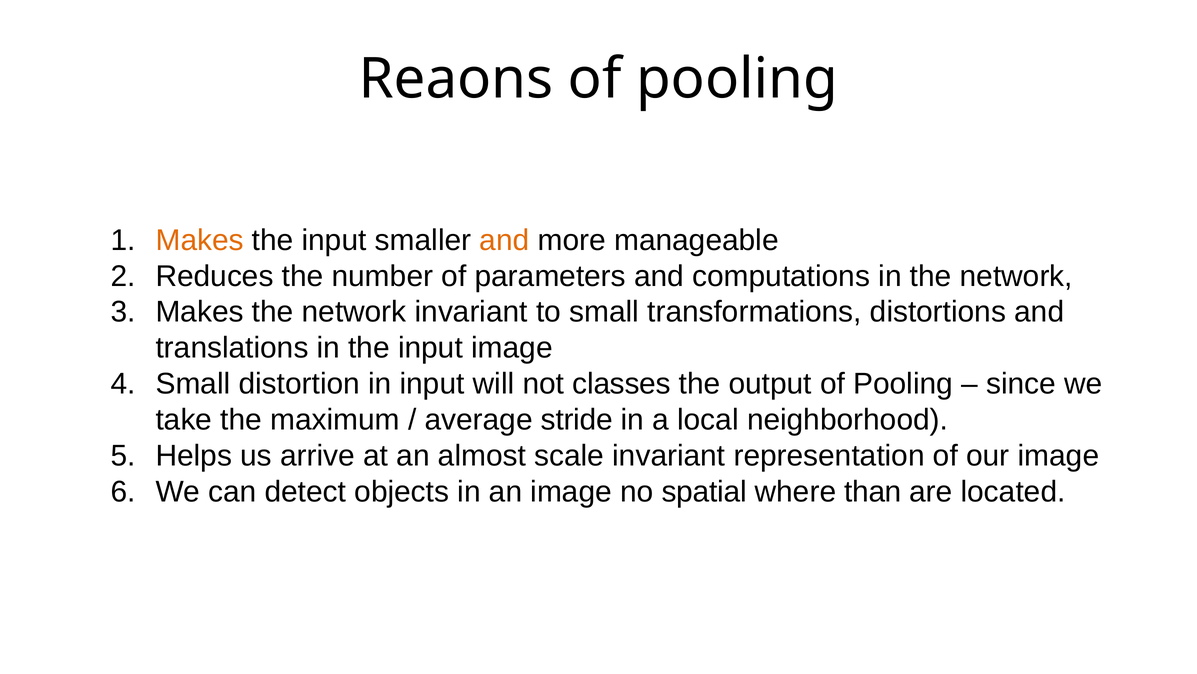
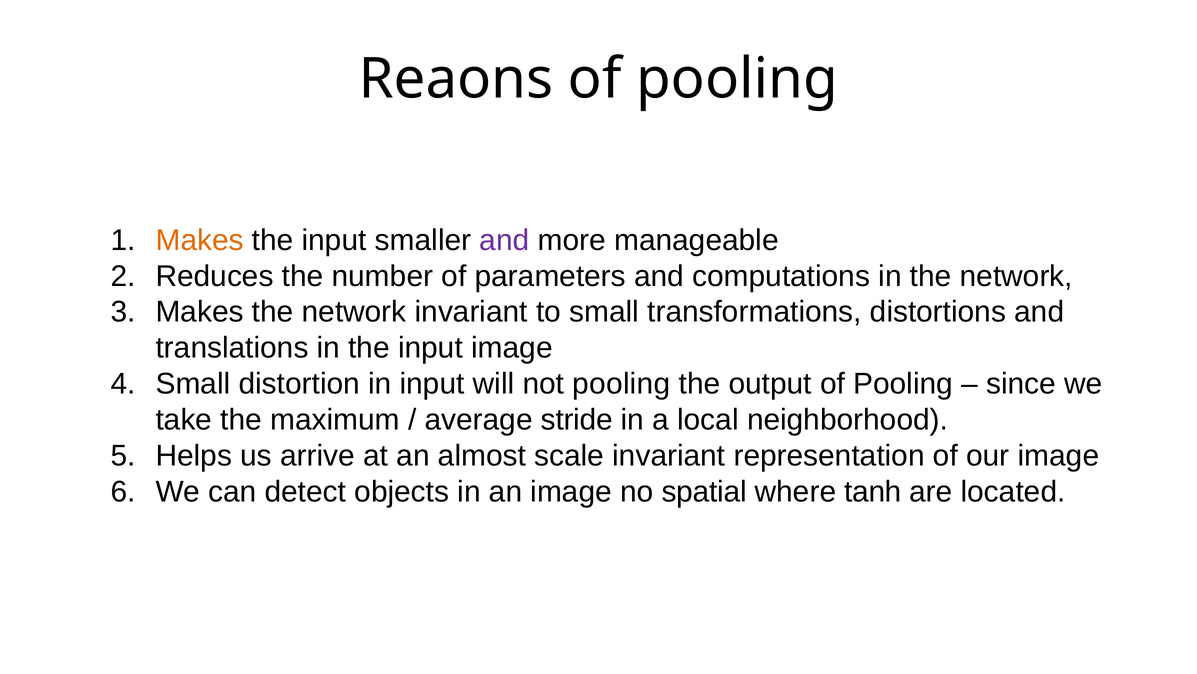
and at (504, 240) colour: orange -> purple
not classes: classes -> pooling
than: than -> tanh
